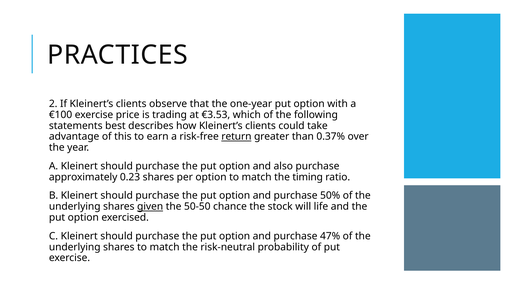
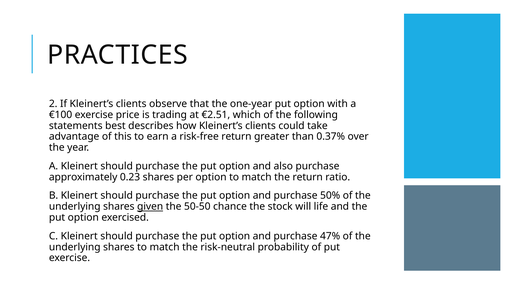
€3.53: €3.53 -> €2.51
return at (236, 137) underline: present -> none
the timing: timing -> return
